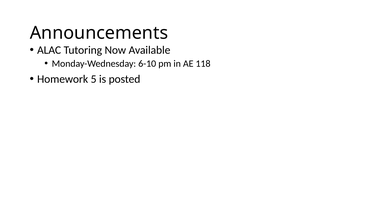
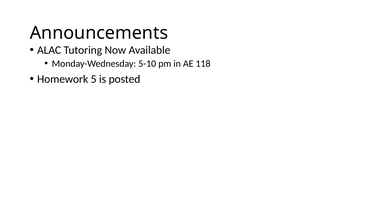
6-10: 6-10 -> 5-10
